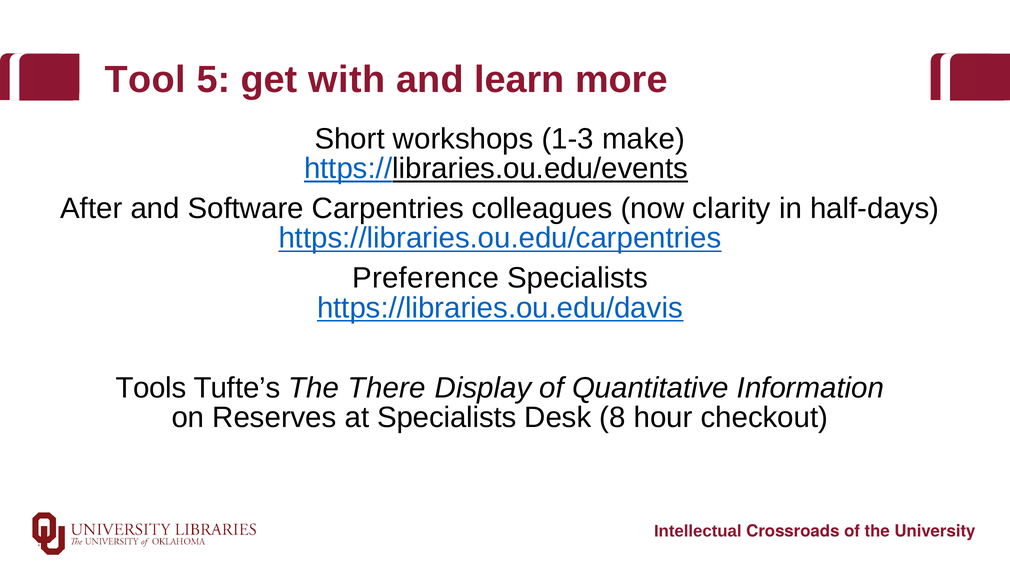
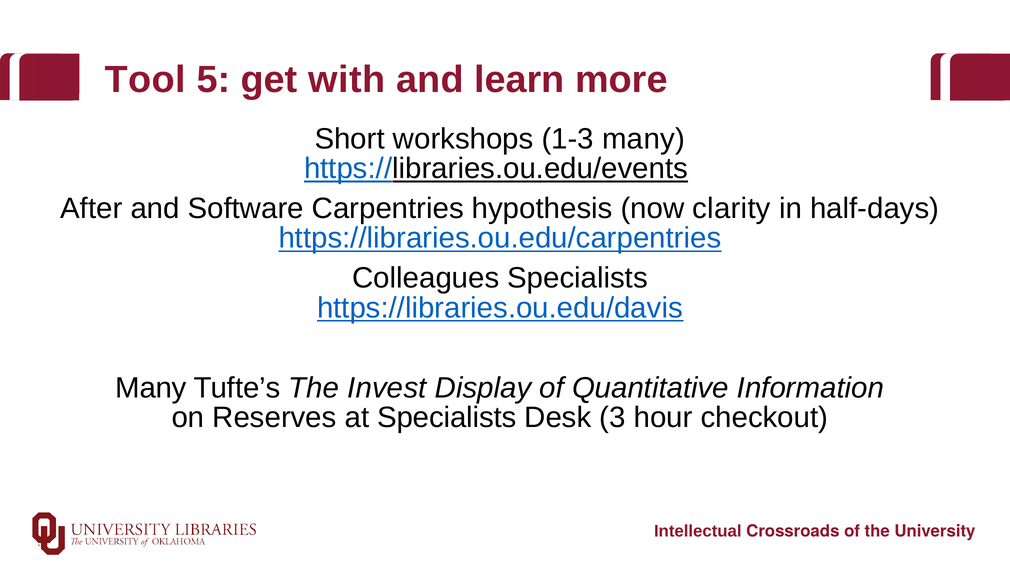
1-3 make: make -> many
colleagues: colleagues -> hypothesis
Preference: Preference -> Colleagues
Tools at (151, 388): Tools -> Many
There: There -> Invest
8: 8 -> 3
